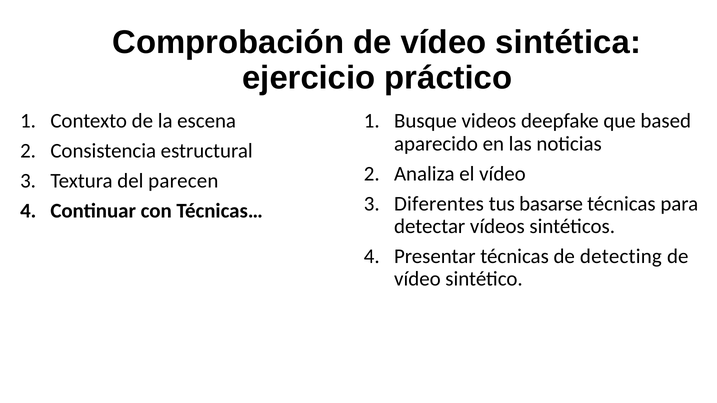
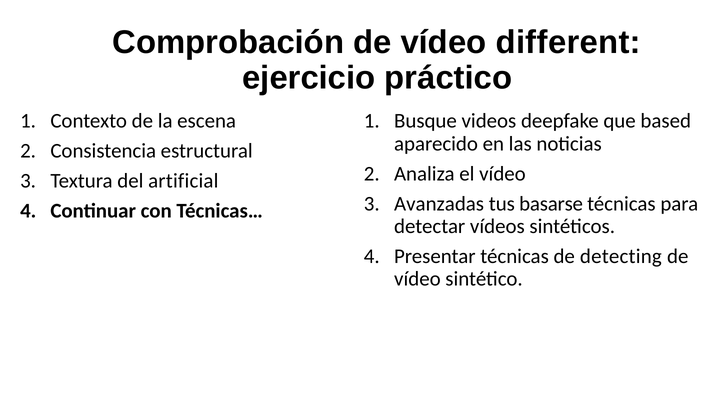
sintética: sintética -> different
parecen: parecen -> artificial
Diferentes: Diferentes -> Avanzadas
